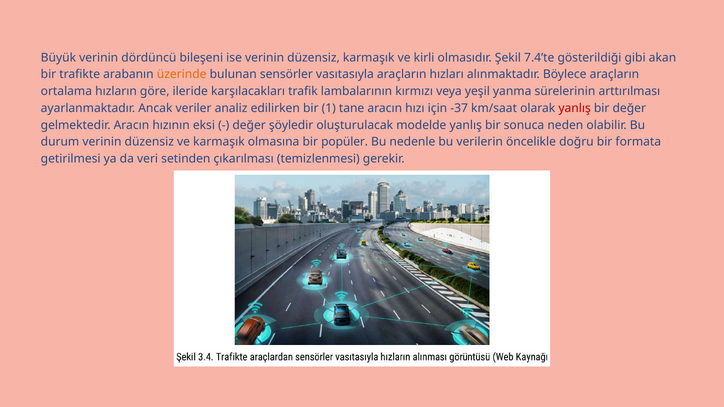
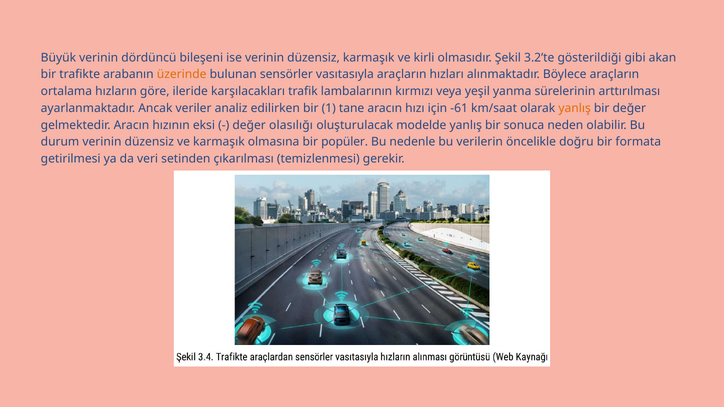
7.4’te: 7.4’te -> 3.2’te
-37: -37 -> -61
yanlış at (575, 108) colour: red -> orange
şöyledir: şöyledir -> olasılığı
